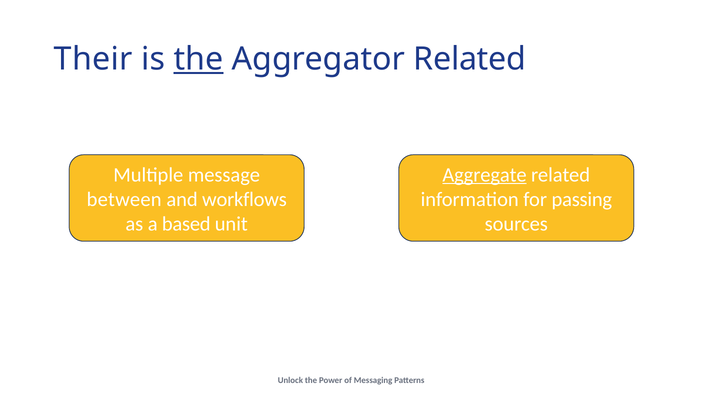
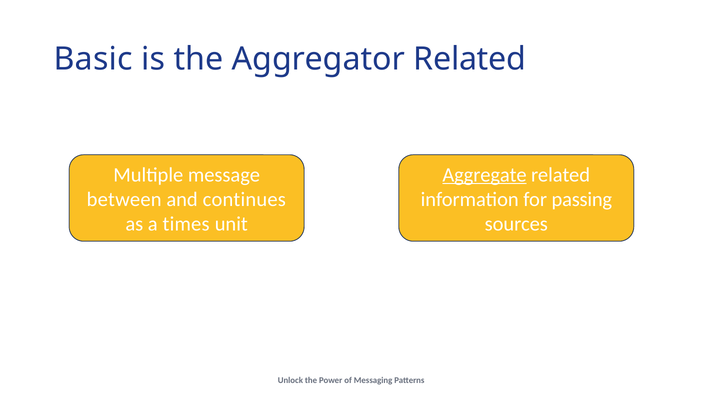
Their: Their -> Basic
the at (198, 59) underline: present -> none
workflows: workflows -> continues
based: based -> times
